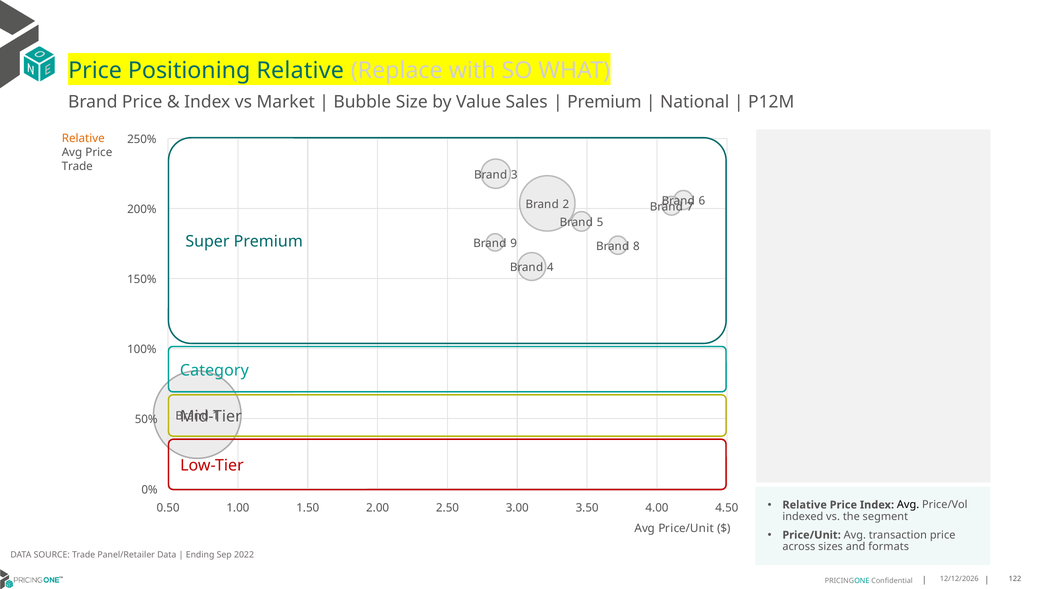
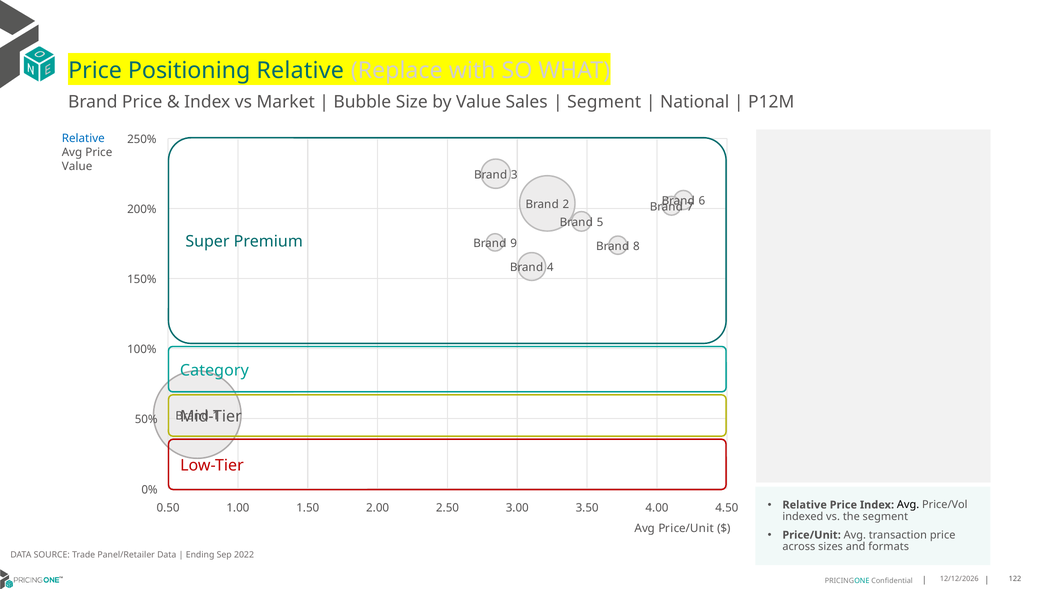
Premium at (604, 102): Premium -> Segment
Relative at (83, 138) colour: orange -> blue
Trade at (77, 166): Trade -> Value
